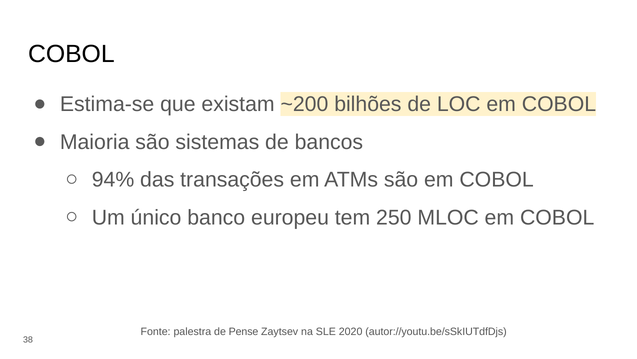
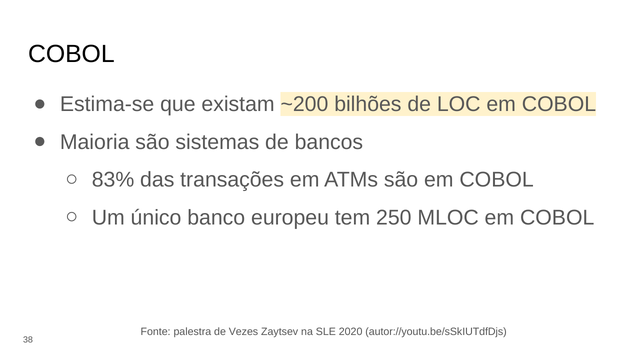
94%: 94% -> 83%
Pense: Pense -> Vezes
